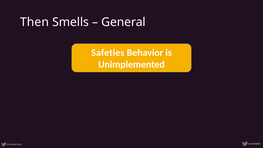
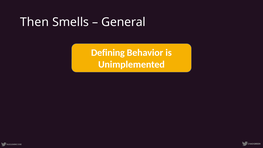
Safeties: Safeties -> Defining
